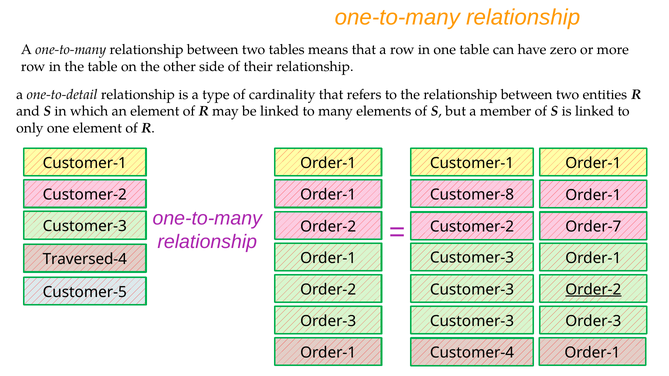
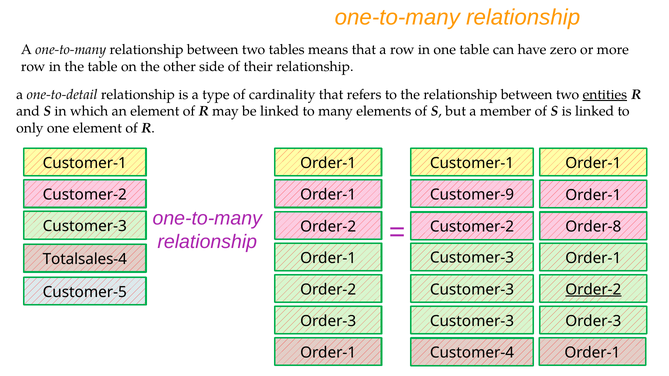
entities underline: none -> present
Customer-8: Customer-8 -> Customer-9
Order-7: Order-7 -> Order-8
Traversed-4: Traversed-4 -> Totalsales-4
